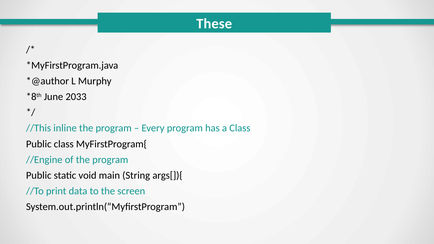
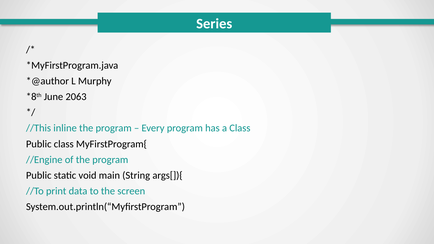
These: These -> Series
2033: 2033 -> 2063
